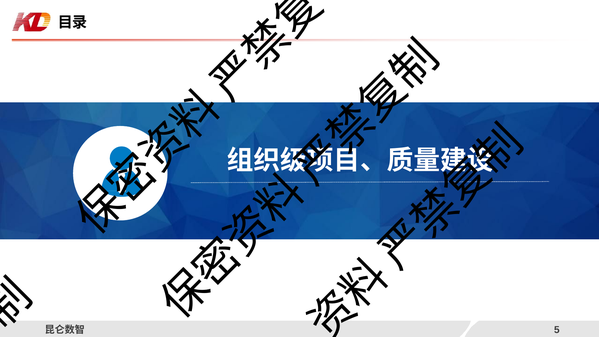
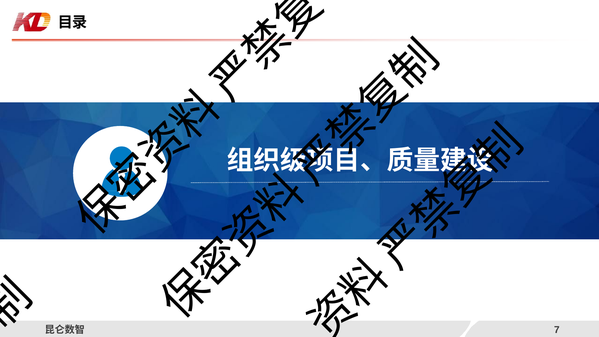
5: 5 -> 7
